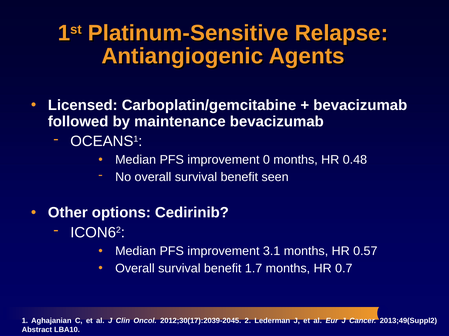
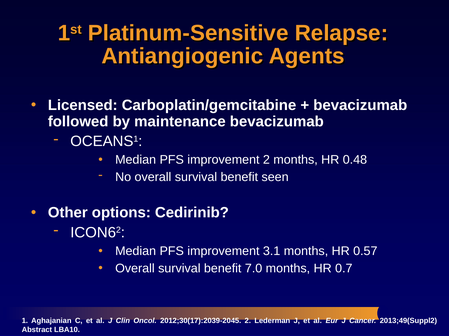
improvement 0: 0 -> 2
1.7: 1.7 -> 7.0
